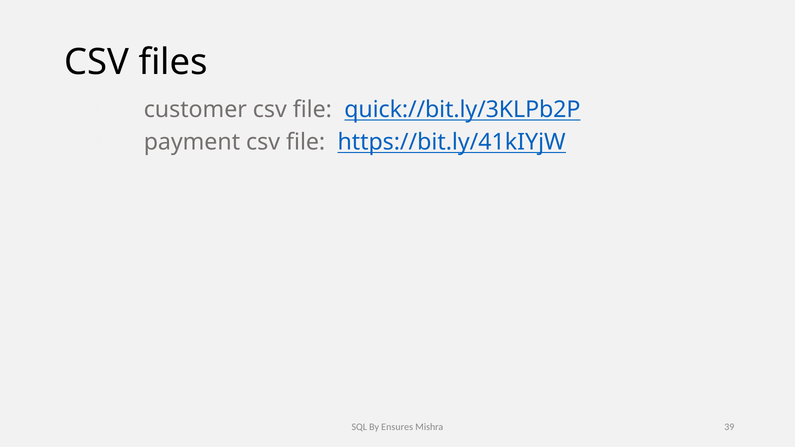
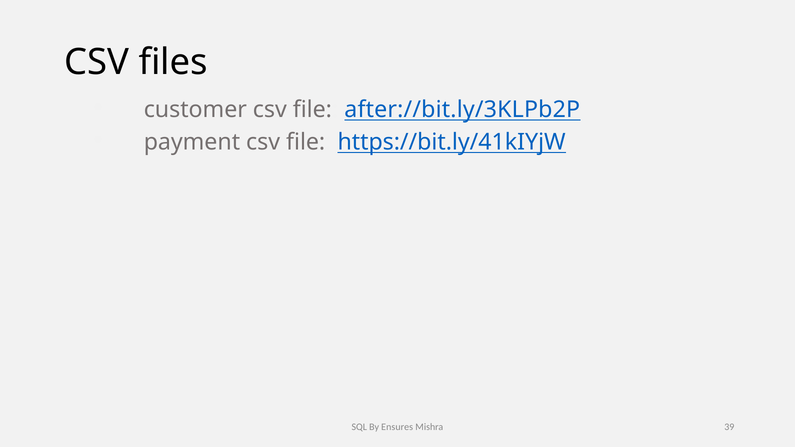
quick://bit.ly/3KLPb2P: quick://bit.ly/3KLPb2P -> after://bit.ly/3KLPb2P
